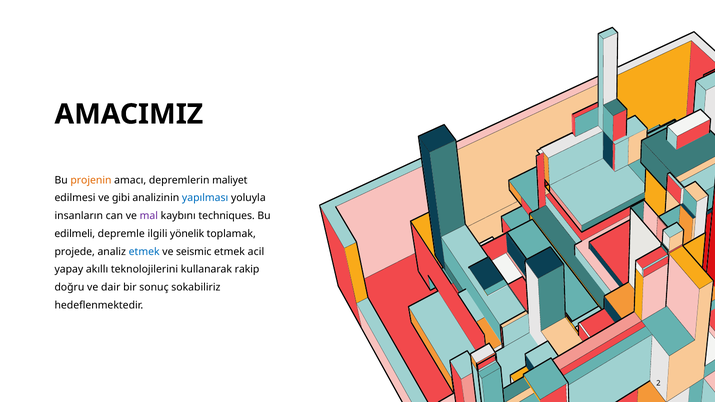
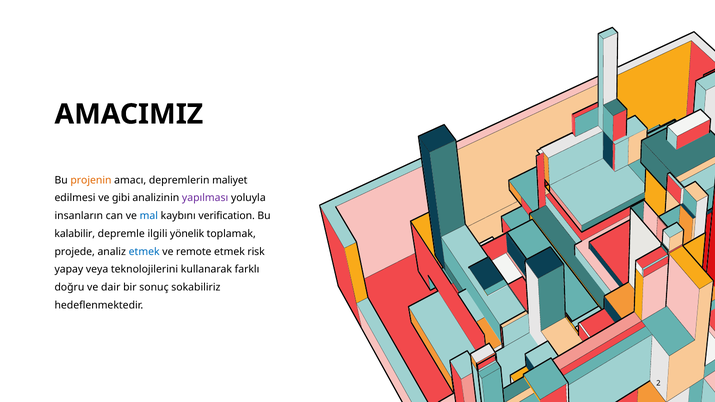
yapılması colour: blue -> purple
mal colour: purple -> blue
techniques: techniques -> verification
edilmeli: edilmeli -> kalabilir
seismic: seismic -> remote
acil: acil -> risk
akıllı: akıllı -> veya
rakip: rakip -> farklı
